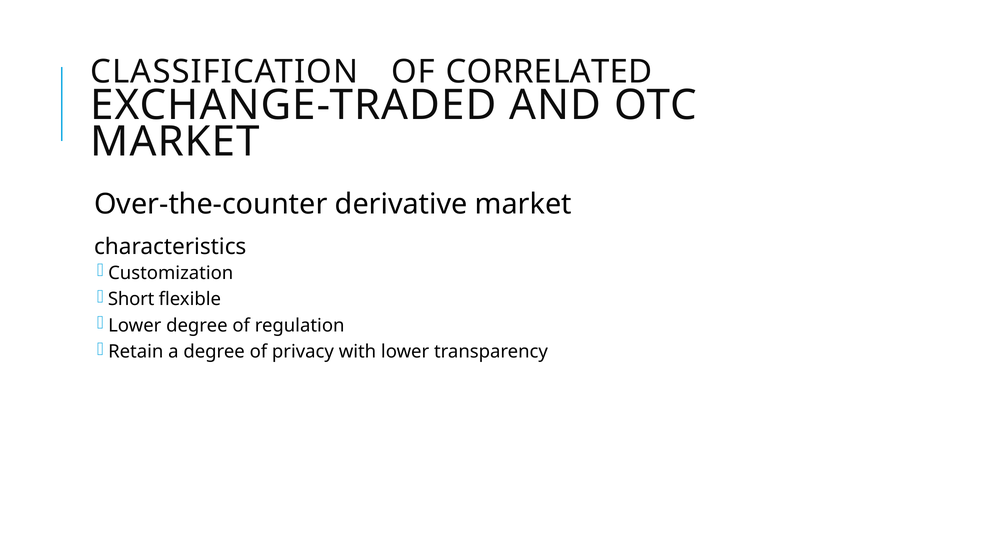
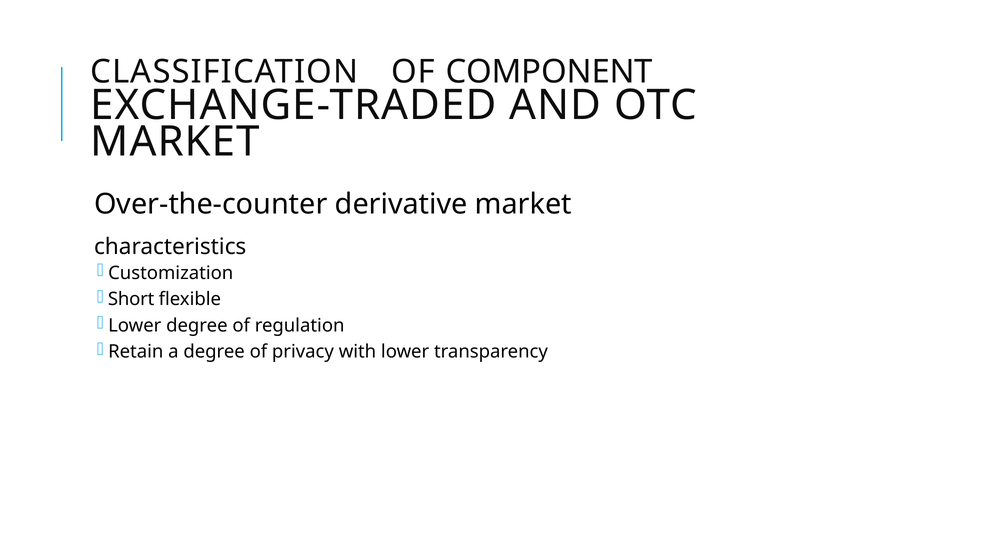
CORRELATED: CORRELATED -> COMPONENT
